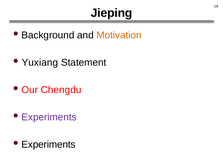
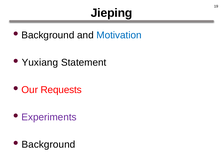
Motivation colour: orange -> blue
Chengdu: Chengdu -> Requests
Experiments at (49, 145): Experiments -> Background
